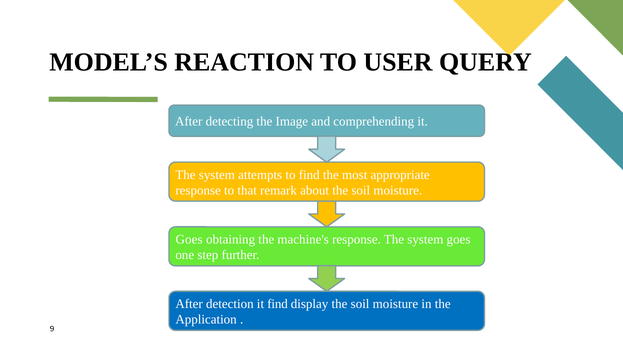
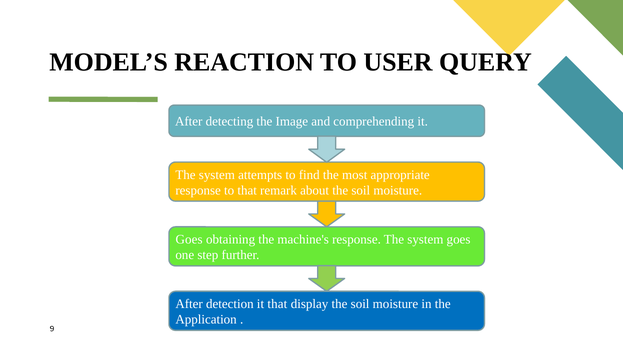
it find: find -> that
